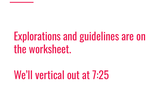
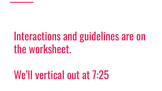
Explorations: Explorations -> Interactions
